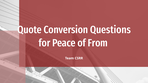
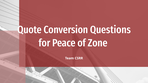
From: From -> Zone
